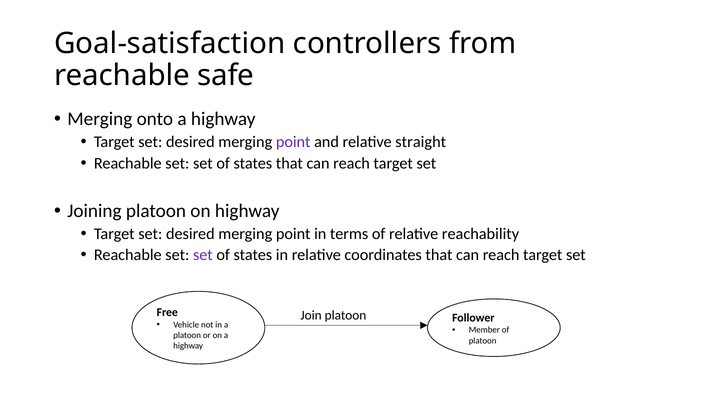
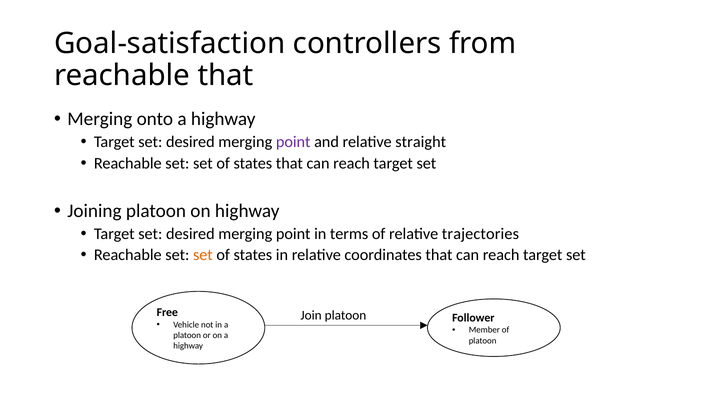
reachable safe: safe -> that
reachability: reachability -> trajectories
set at (203, 255) colour: purple -> orange
